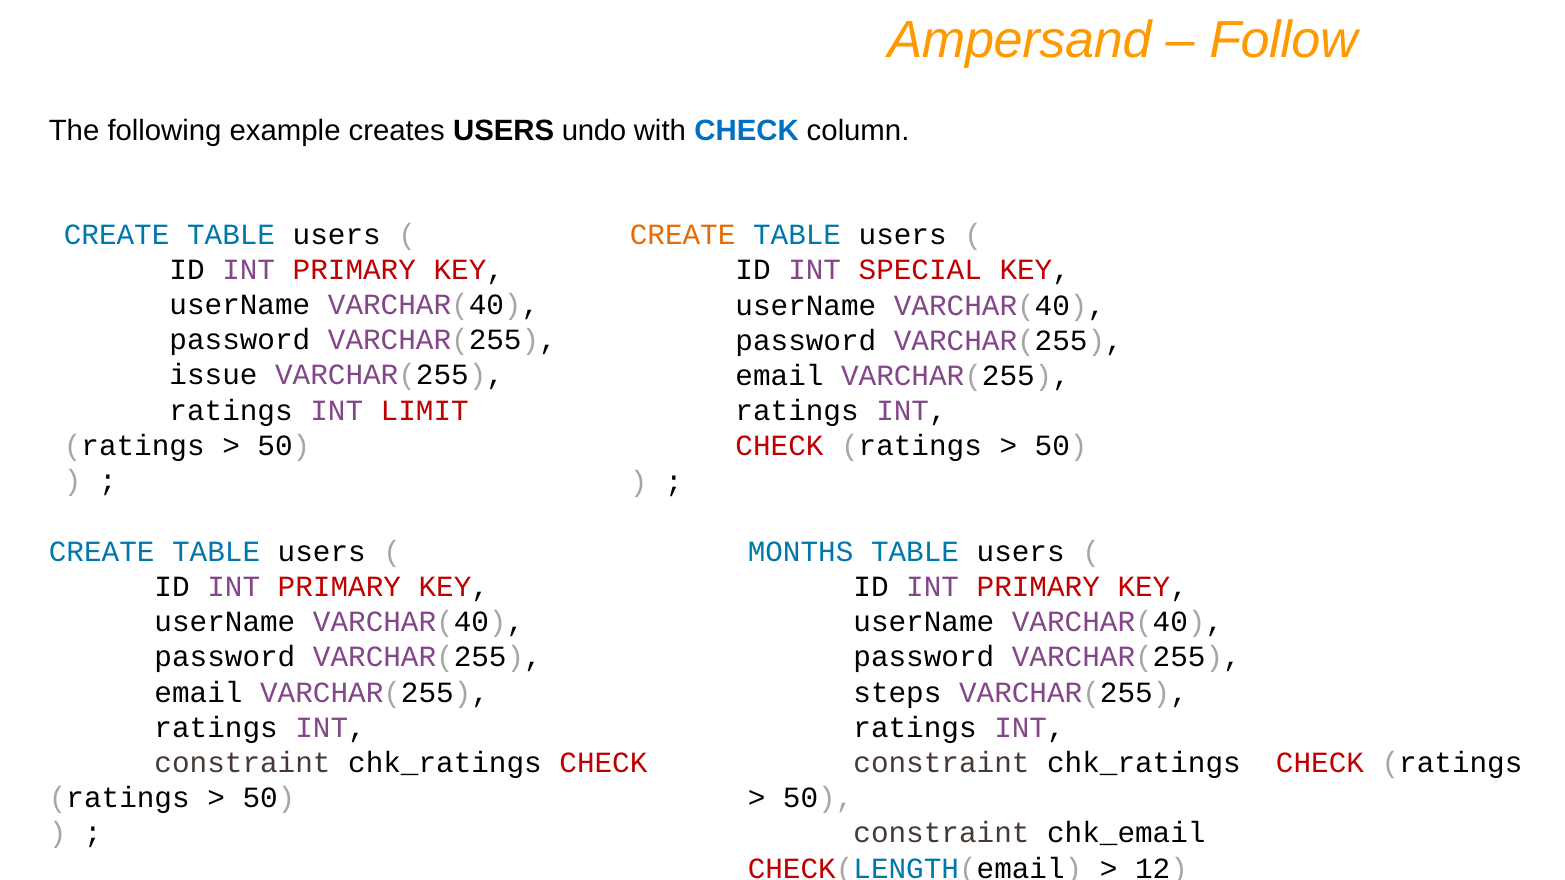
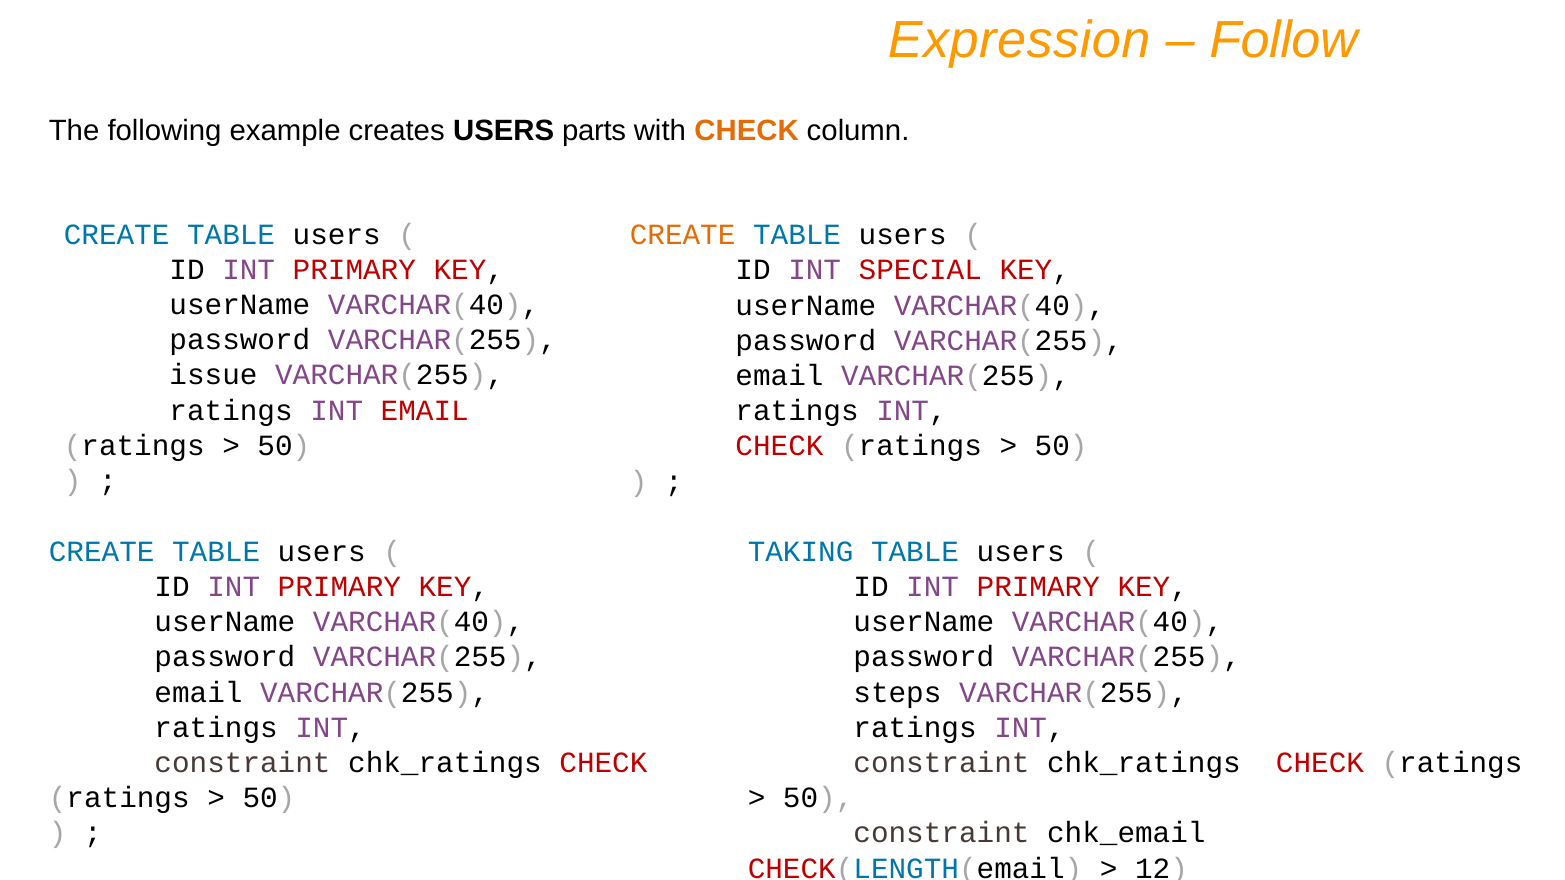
Ampersand: Ampersand -> Expression
undo: undo -> parts
CHECK at (747, 130) colour: blue -> orange
INT LIMIT: LIMIT -> EMAIL
MONTHS: MONTHS -> TAKING
